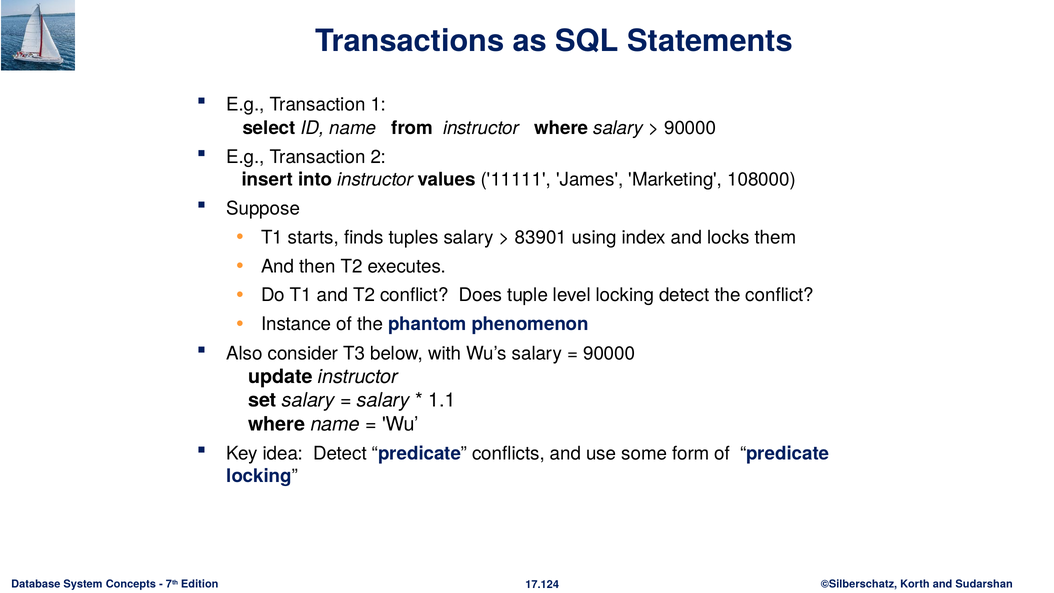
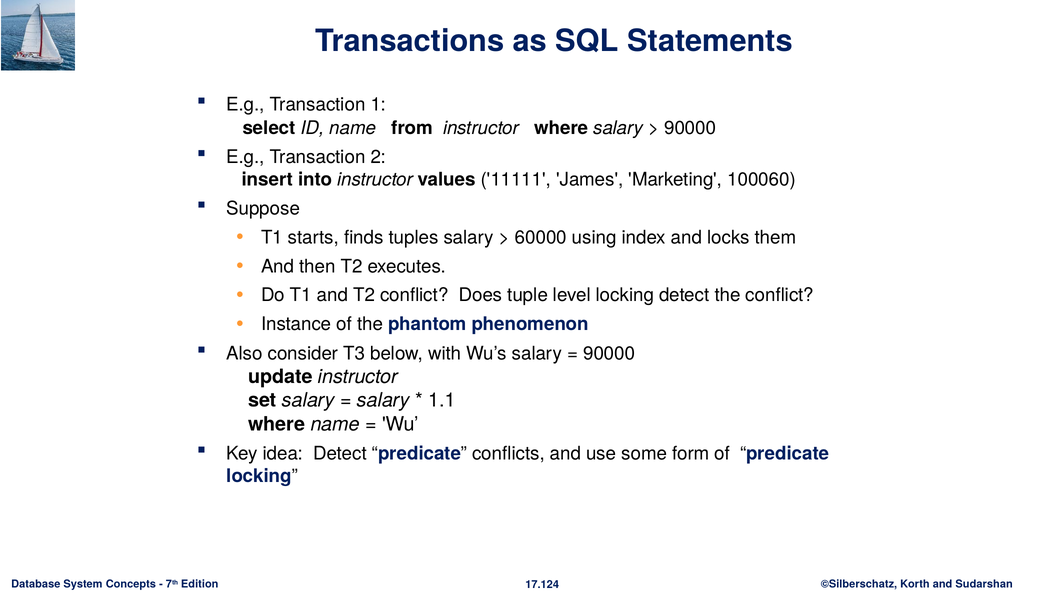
108000: 108000 -> 100060
83901: 83901 -> 60000
